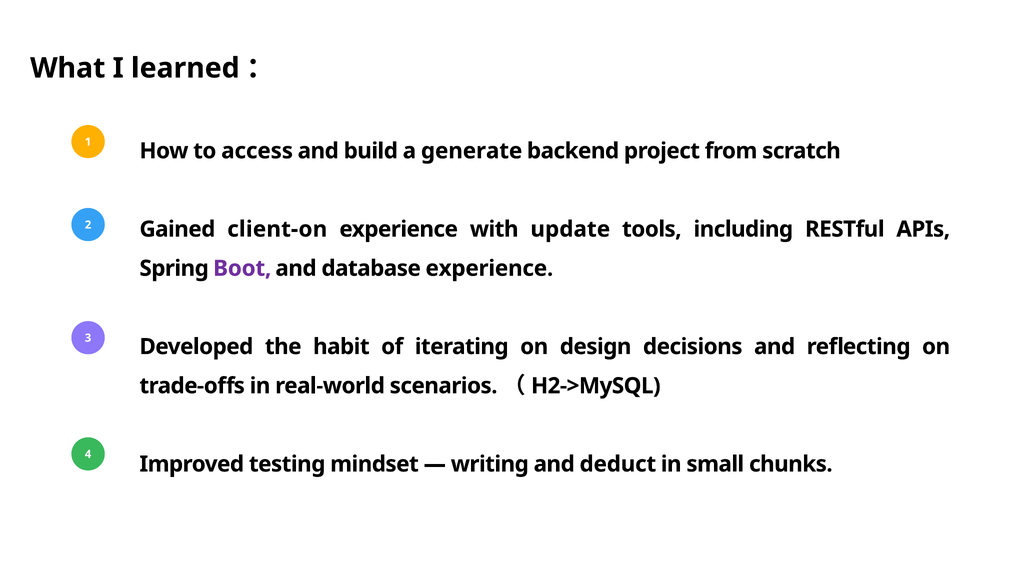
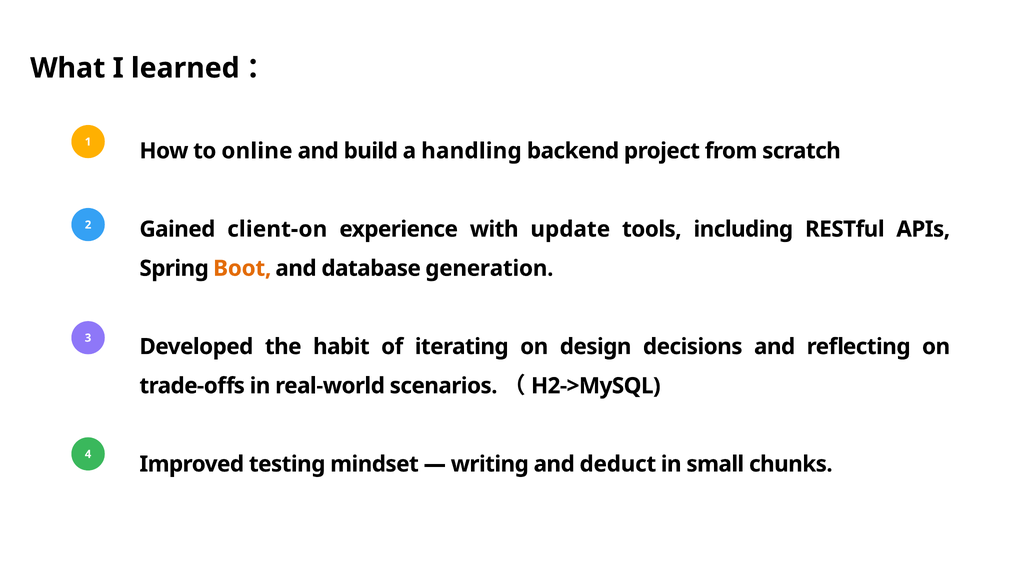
access: access -> online
generate: generate -> handling
Boot colour: purple -> orange
database experience: experience -> generation
